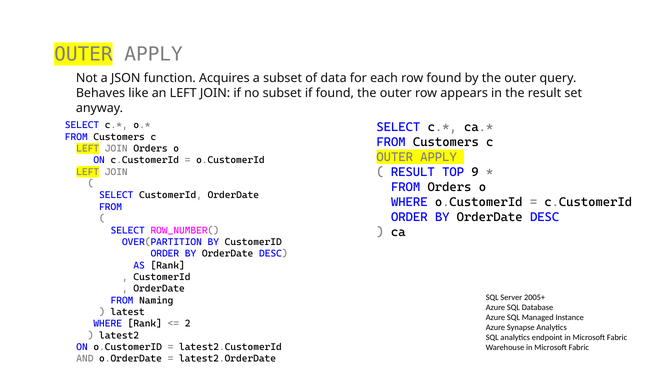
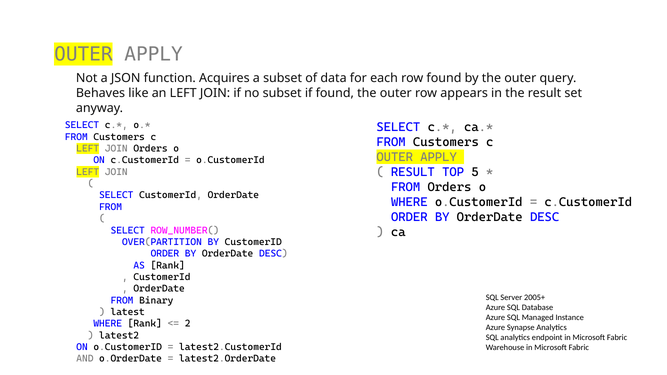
9: 9 -> 5
Naming: Naming -> Binary
